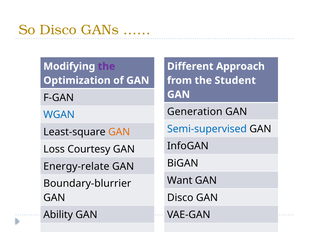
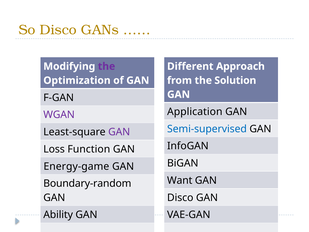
Student: Student -> Solution
Generation: Generation -> Application
WGAN colour: blue -> purple
GAN at (119, 132) colour: orange -> purple
Courtesy: Courtesy -> Function
Energy-relate: Energy-relate -> Energy-game
Boundary-blurrier: Boundary-blurrier -> Boundary-random
